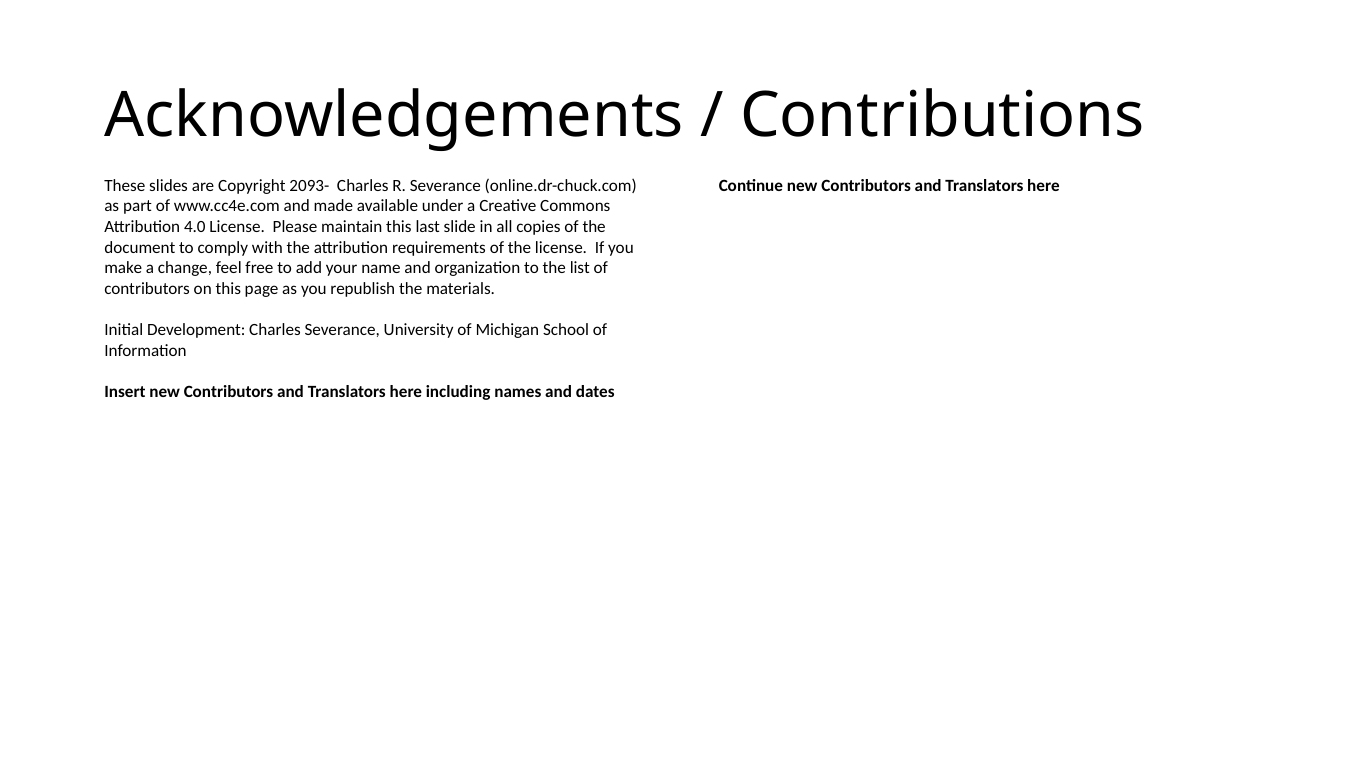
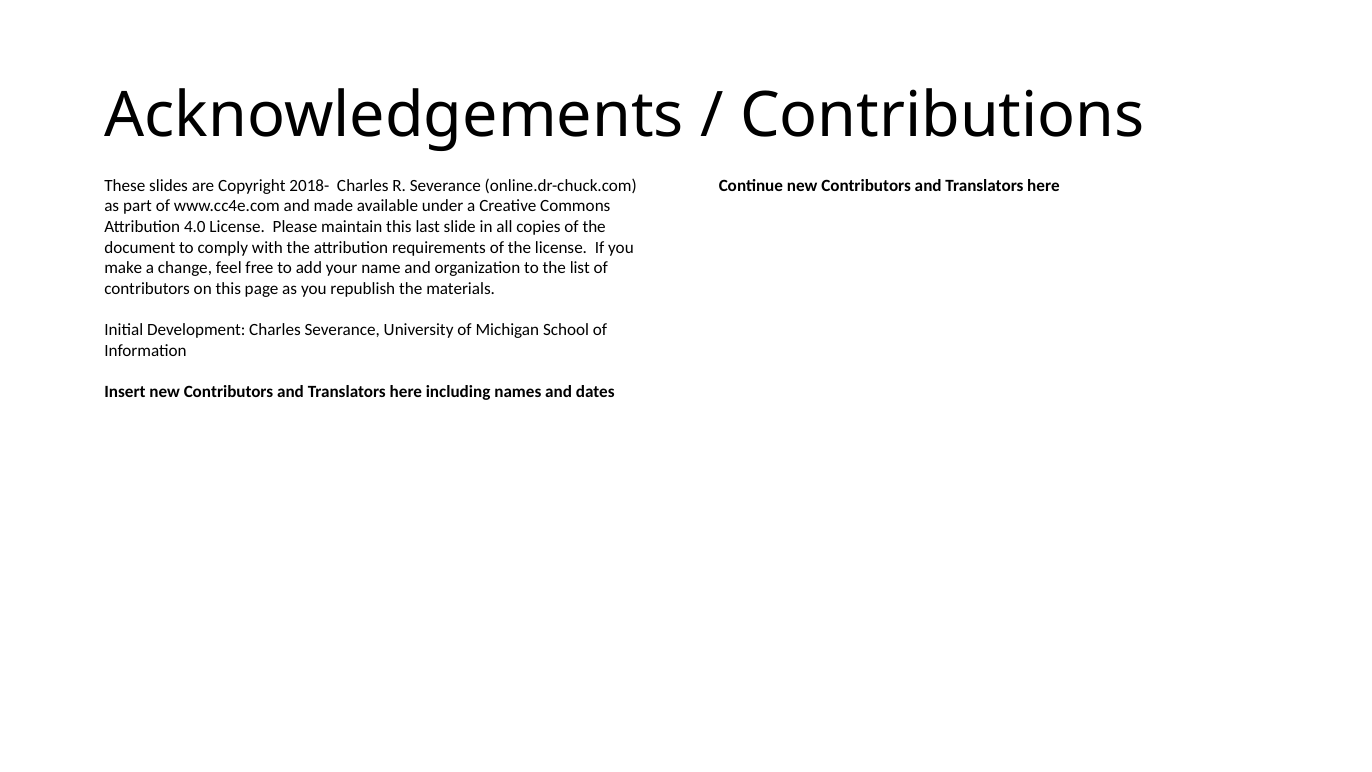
2093-: 2093- -> 2018-
